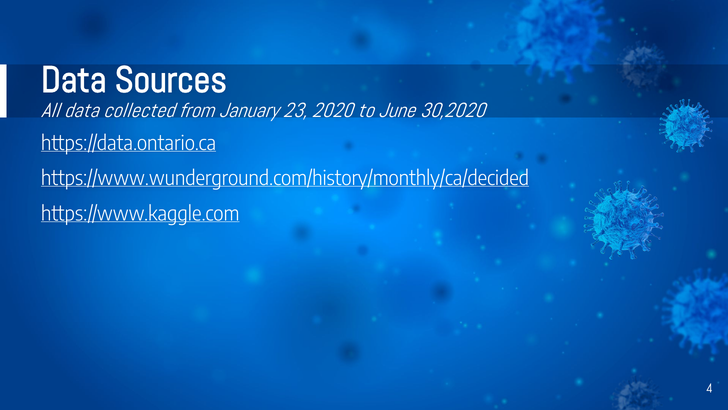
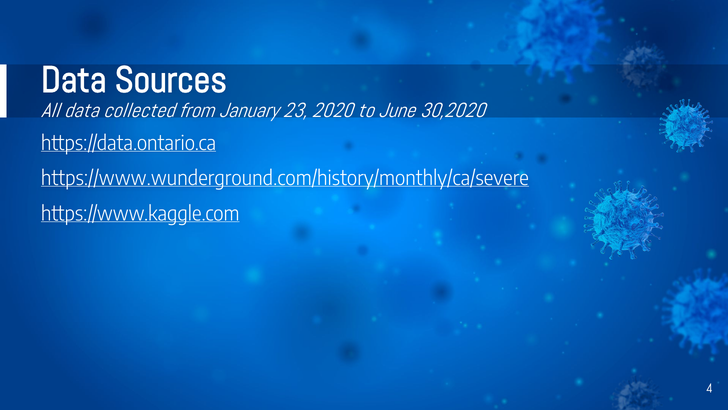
https://www.wunderground.com/history/monthly/ca/decided: https://www.wunderground.com/history/monthly/ca/decided -> https://www.wunderground.com/history/monthly/ca/severe
